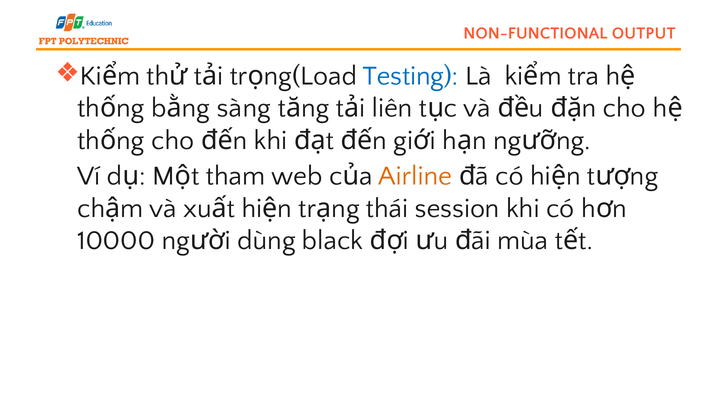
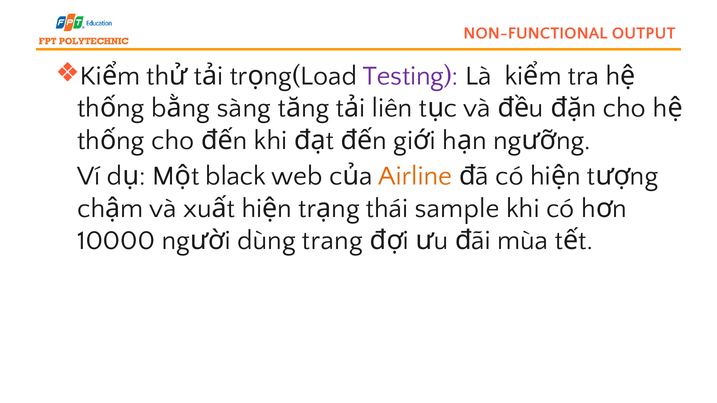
Testing colour: blue -> purple
tham: tham -> black
session: session -> sample
black: black -> trang
